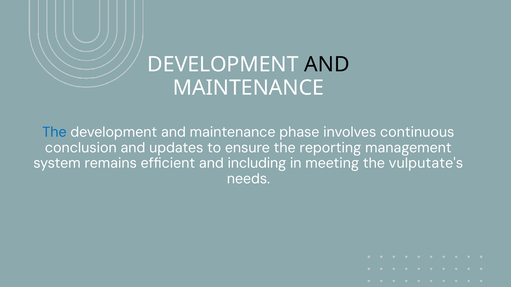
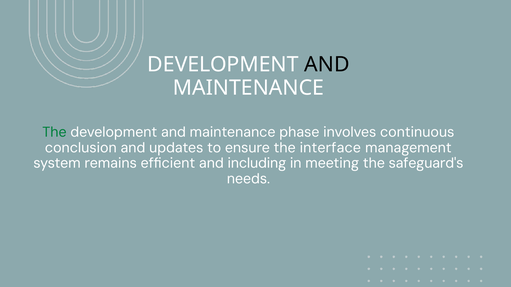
The at (54, 132) colour: blue -> green
reporting: reporting -> interface
vulputate's: vulputate's -> safeguard's
